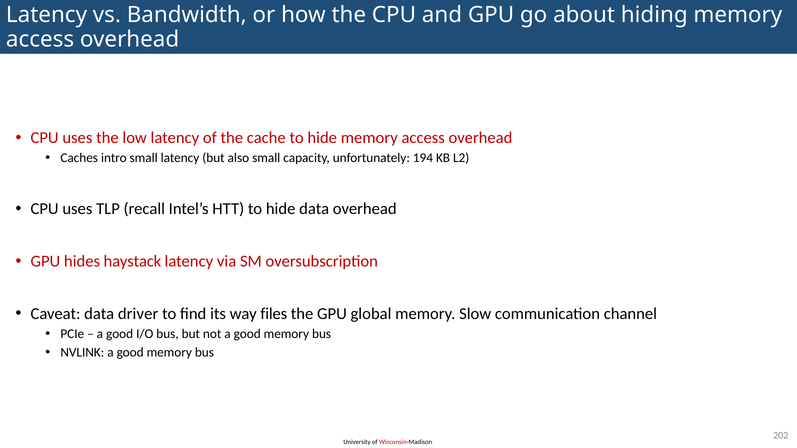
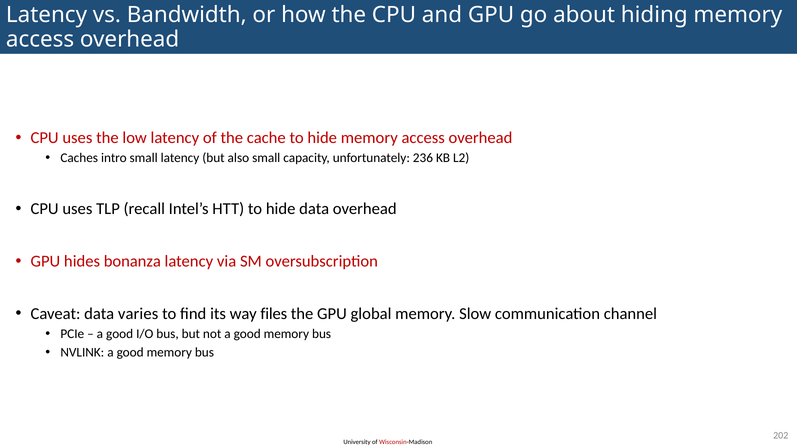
194: 194 -> 236
haystack: haystack -> bonanza
driver: driver -> varies
